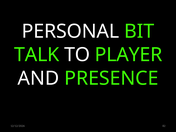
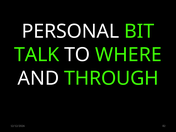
PLAYER: PLAYER -> WHERE
PRESENCE: PRESENCE -> THROUGH
